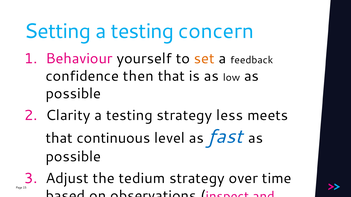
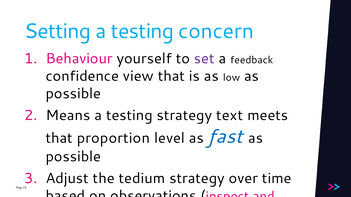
set colour: orange -> purple
then: then -> view
Clarity: Clarity -> Means
less: less -> text
continuous: continuous -> proportion
